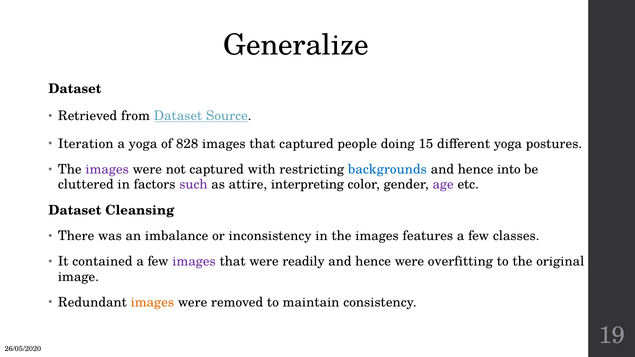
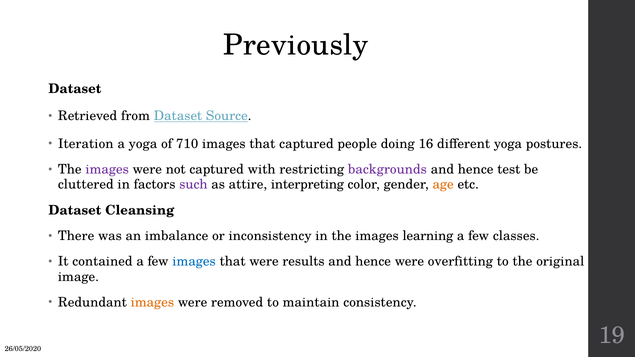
Generalize: Generalize -> Previously
828: 828 -> 710
15: 15 -> 16
backgrounds colour: blue -> purple
into: into -> test
age colour: purple -> orange
features: features -> learning
images at (194, 262) colour: purple -> blue
readily: readily -> results
